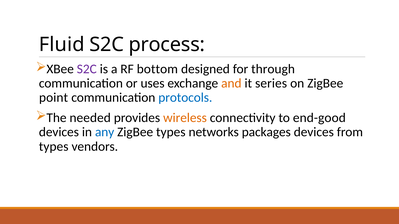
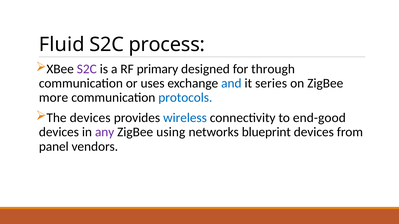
bottom: bottom -> primary
and colour: orange -> blue
point: point -> more
The needed: needed -> devices
wireless colour: orange -> blue
any colour: blue -> purple
ZigBee types: types -> using
packages: packages -> blueprint
types at (54, 147): types -> panel
